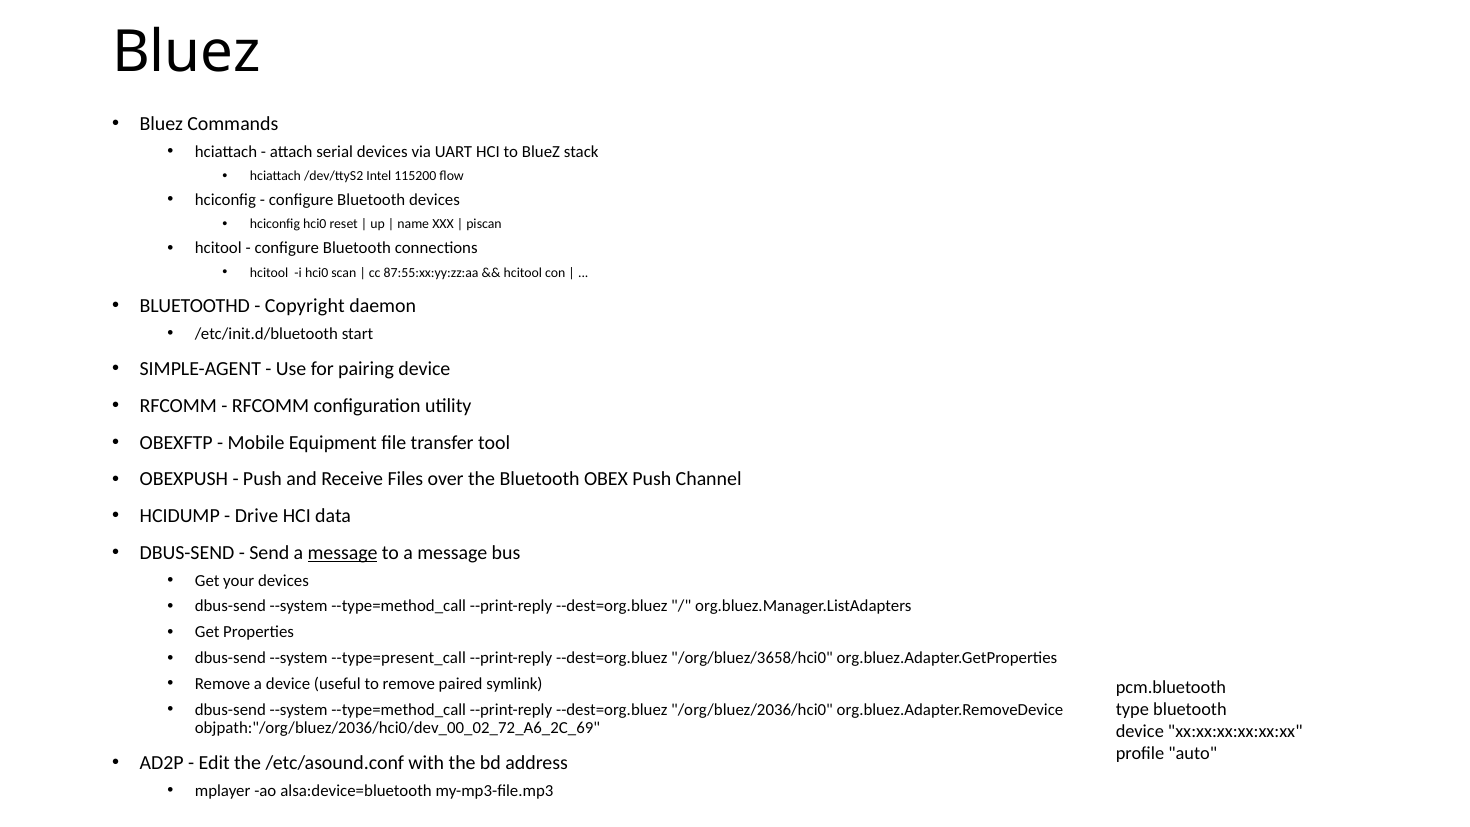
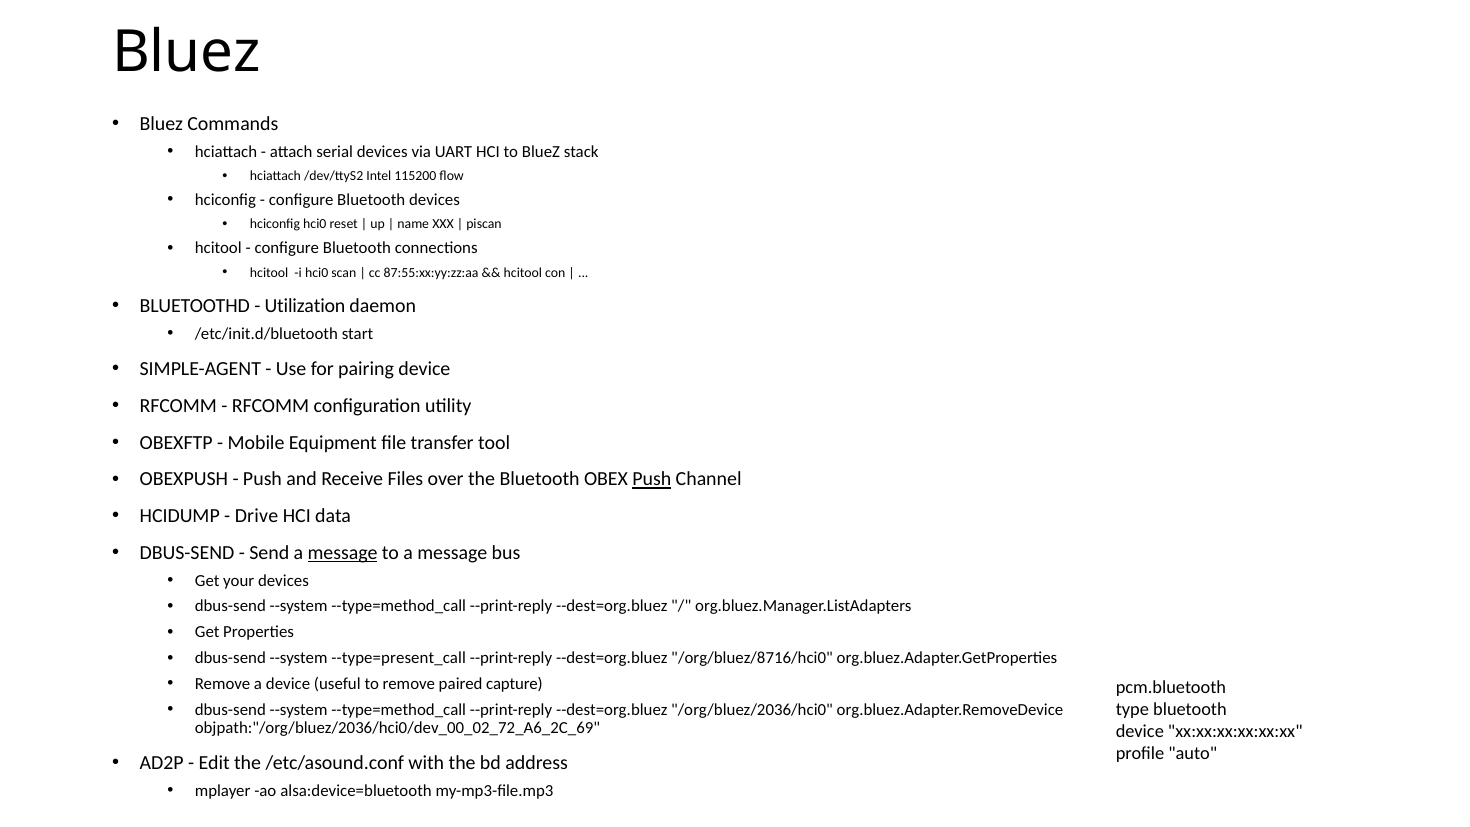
Copyright: Copyright -> Utilization
Push at (652, 479) underline: none -> present
/org/bluez/3658/hci0: /org/bluez/3658/hci0 -> /org/bluez/8716/hci0
symlink: symlink -> capture
